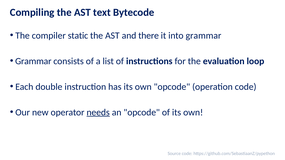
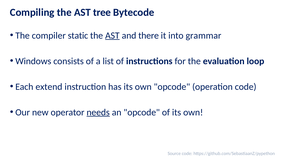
text: text -> tree
AST at (112, 36) underline: none -> present
Grammar at (33, 61): Grammar -> Windows
double: double -> extend
